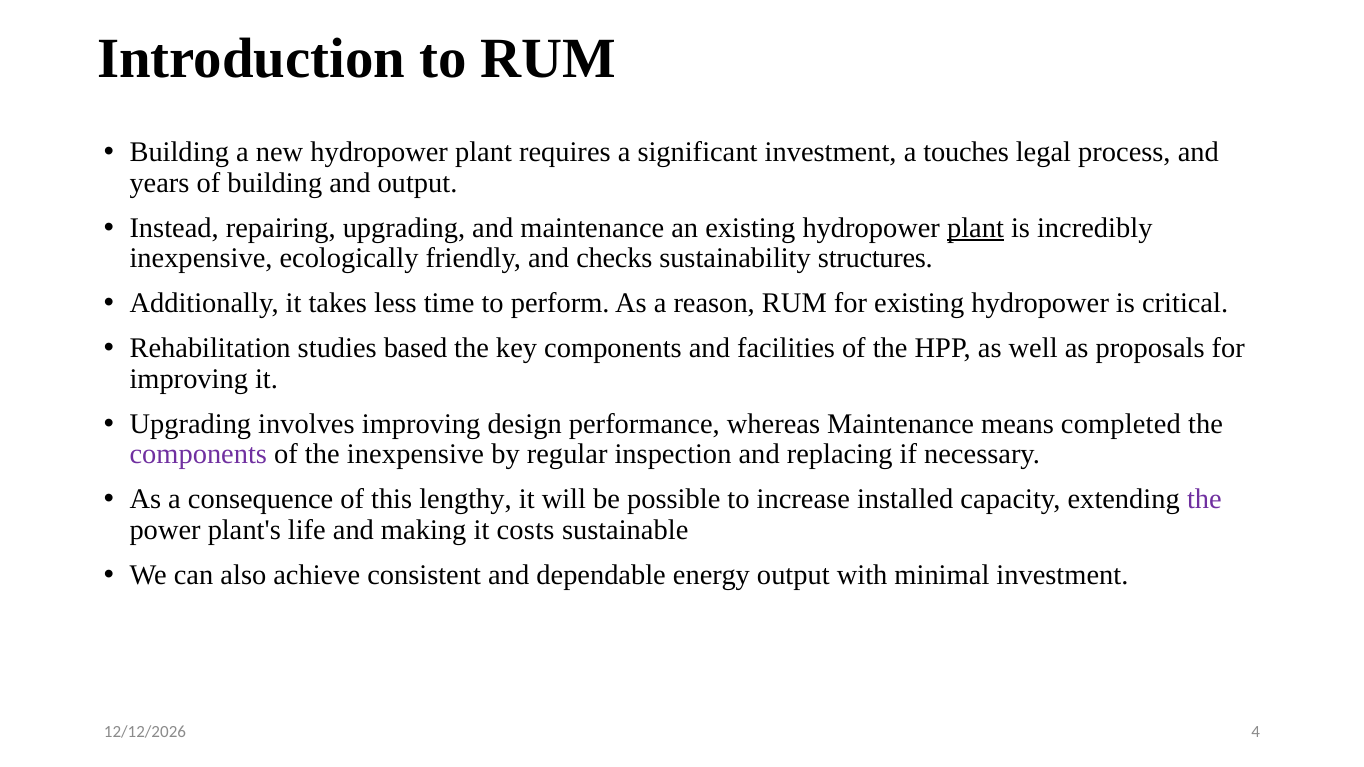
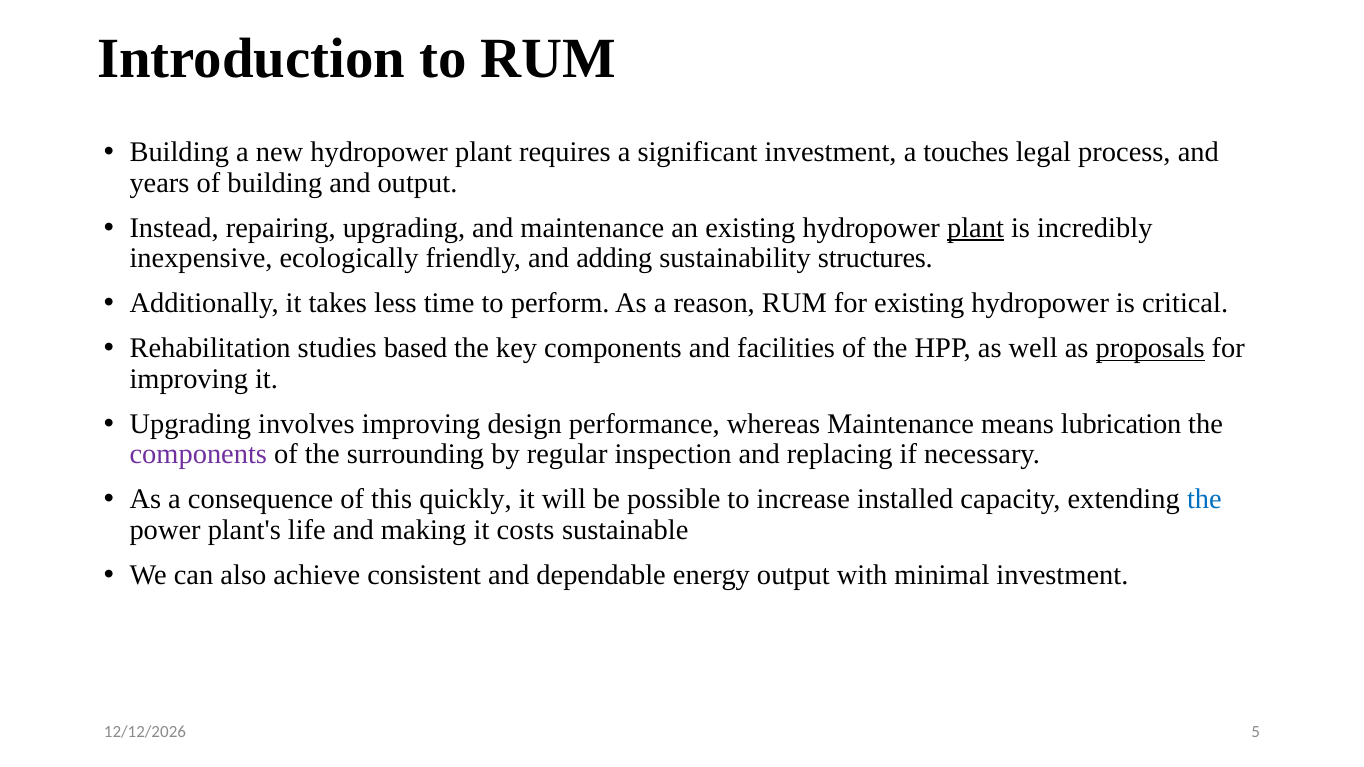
checks: checks -> adding
proposals underline: none -> present
completed: completed -> lubrication
the inexpensive: inexpensive -> surrounding
lengthy: lengthy -> quickly
the at (1204, 500) colour: purple -> blue
4: 4 -> 5
